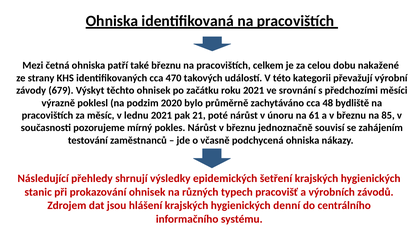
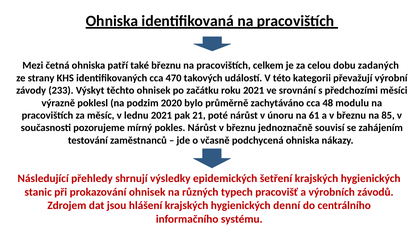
nakažené: nakažené -> zadaných
679: 679 -> 233
bydliště: bydliště -> modulu
